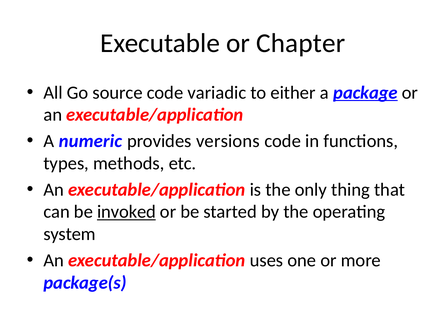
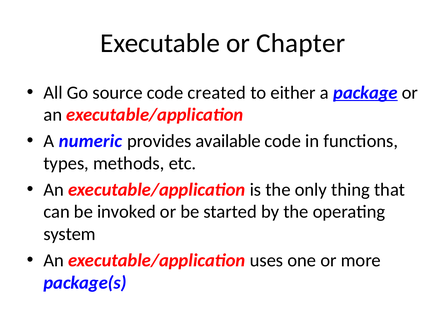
variadic: variadic -> created
versions: versions -> available
invoked underline: present -> none
